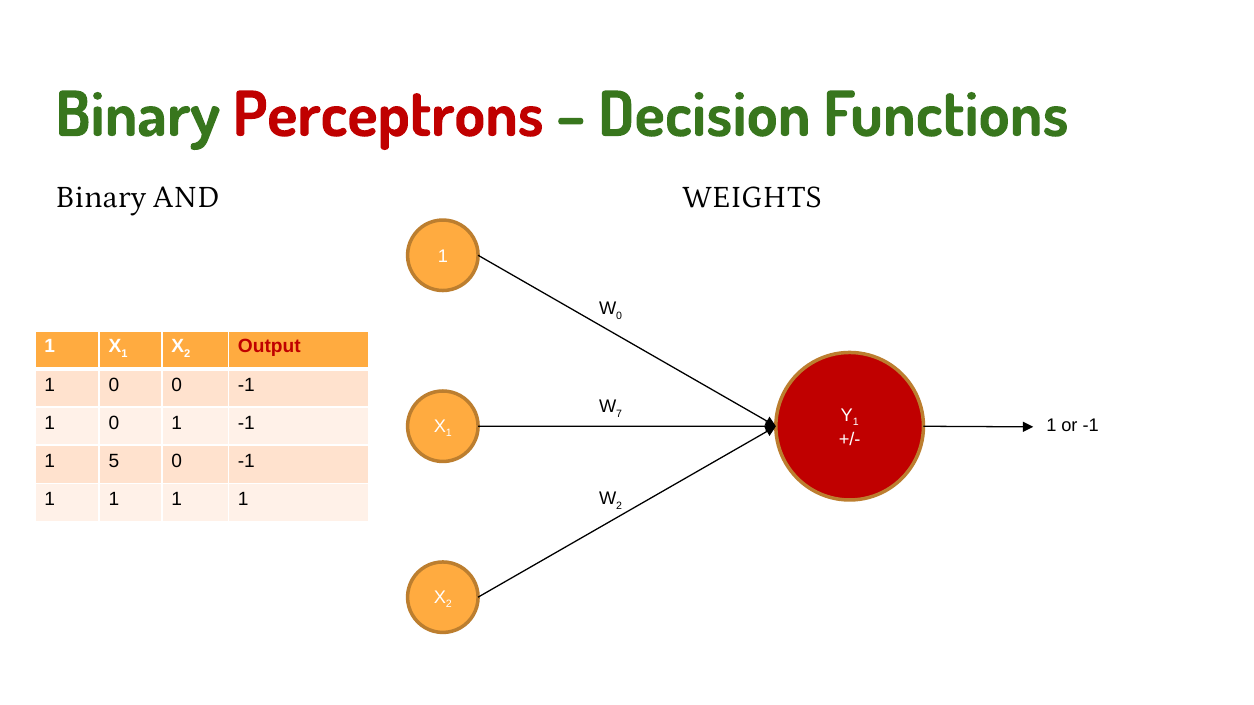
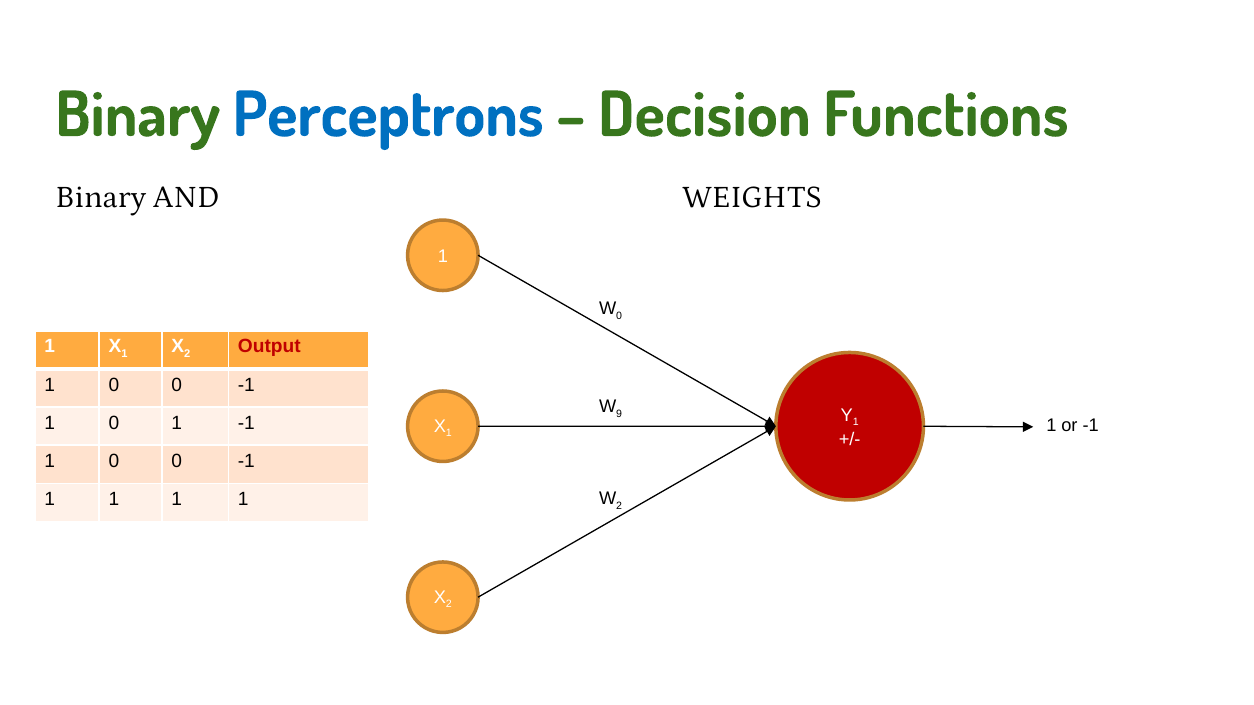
Perceptrons colour: red -> blue
7: 7 -> 9
5 at (114, 461): 5 -> 0
